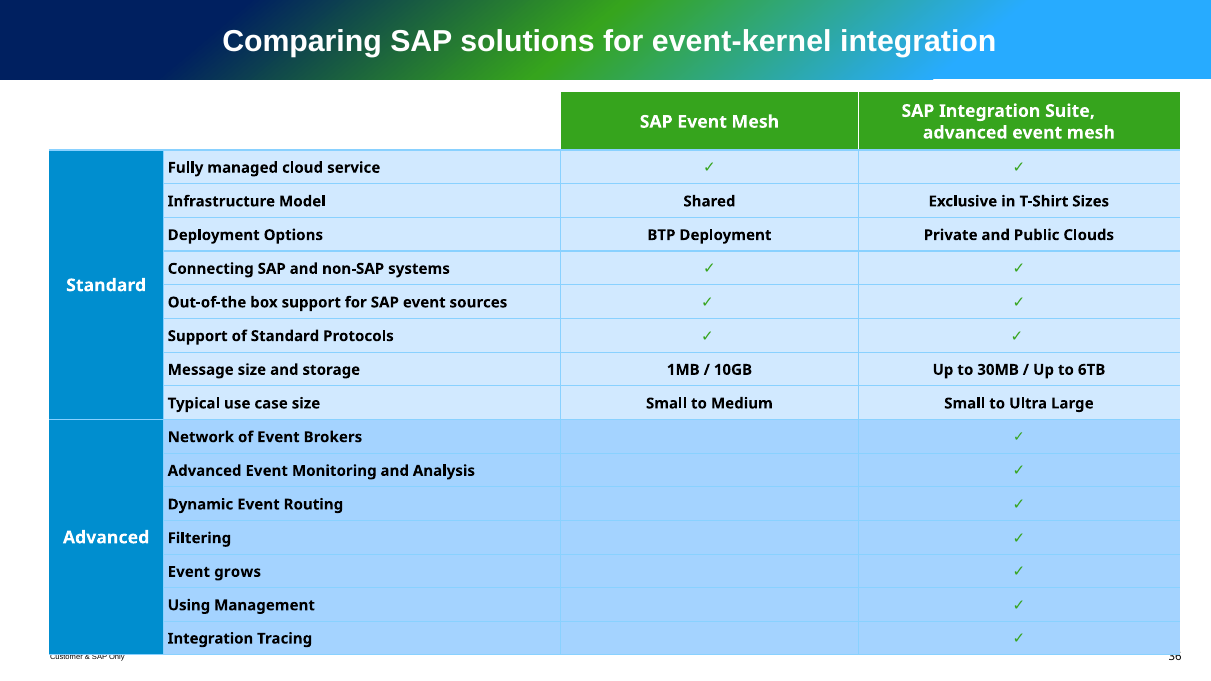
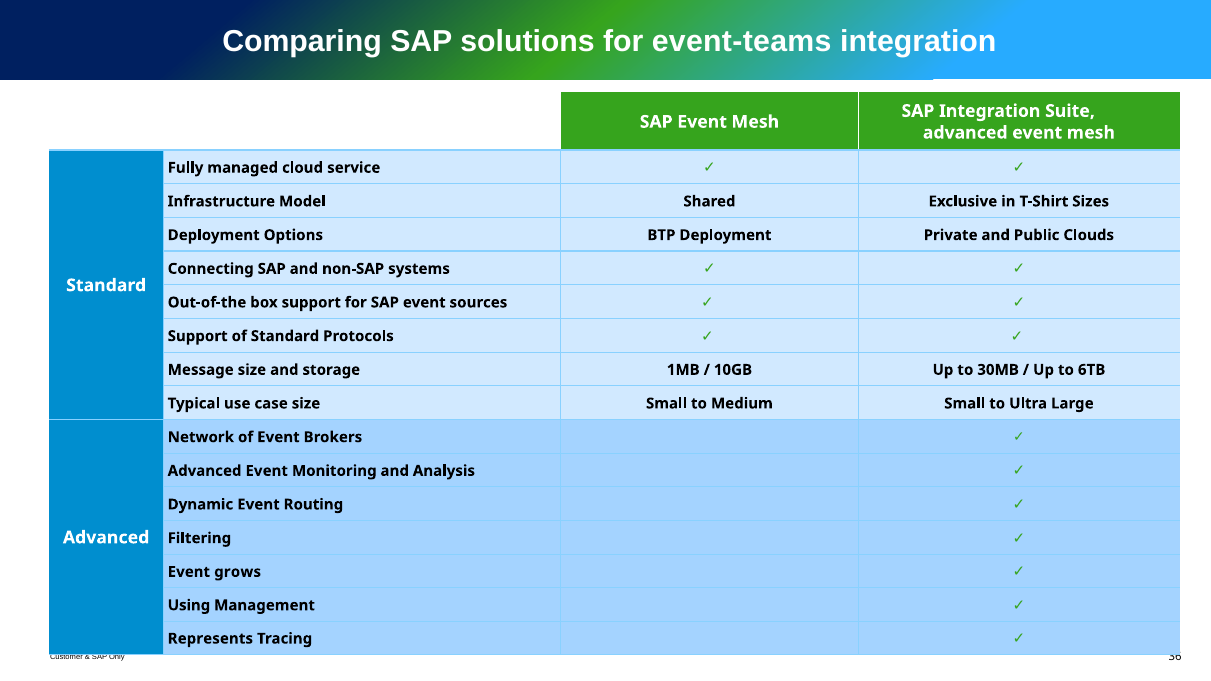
event-kernel: event-kernel -> event-teams
Integration at (210, 639): Integration -> Represents
